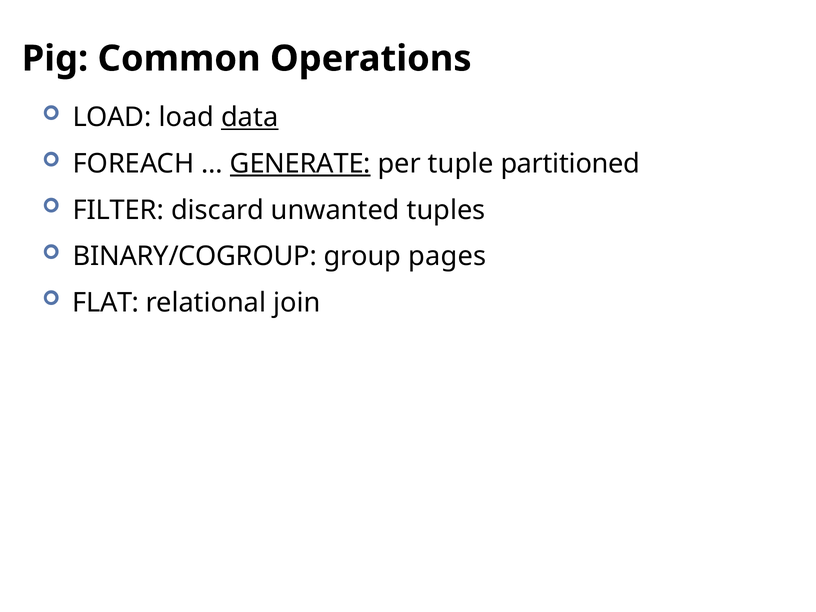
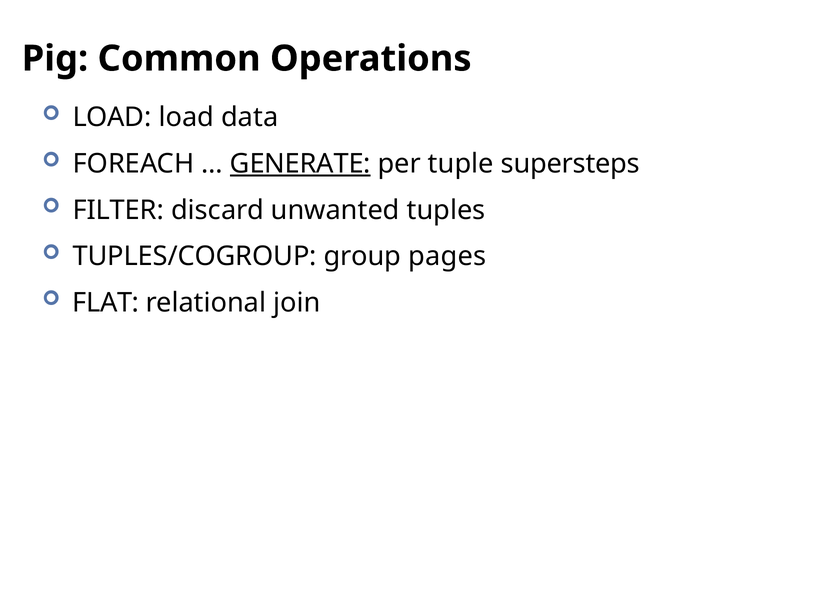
data underline: present -> none
partitioned: partitioned -> supersteps
BINARY/COGROUP: BINARY/COGROUP -> TUPLES/COGROUP
